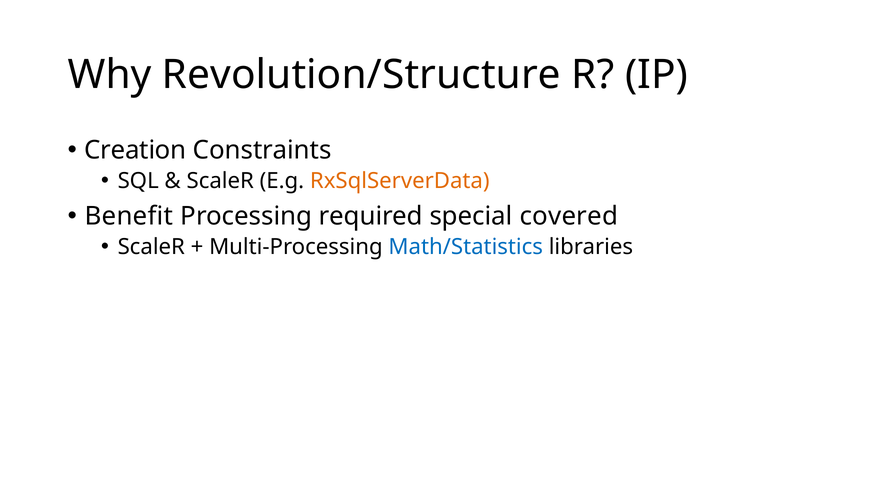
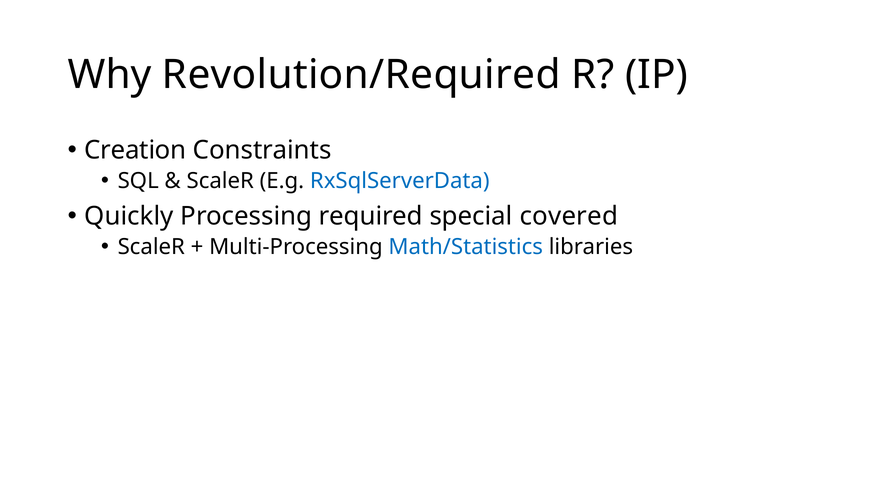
Revolution/Structure: Revolution/Structure -> Revolution/Required
RxSqlServerData colour: orange -> blue
Benefit: Benefit -> Quickly
